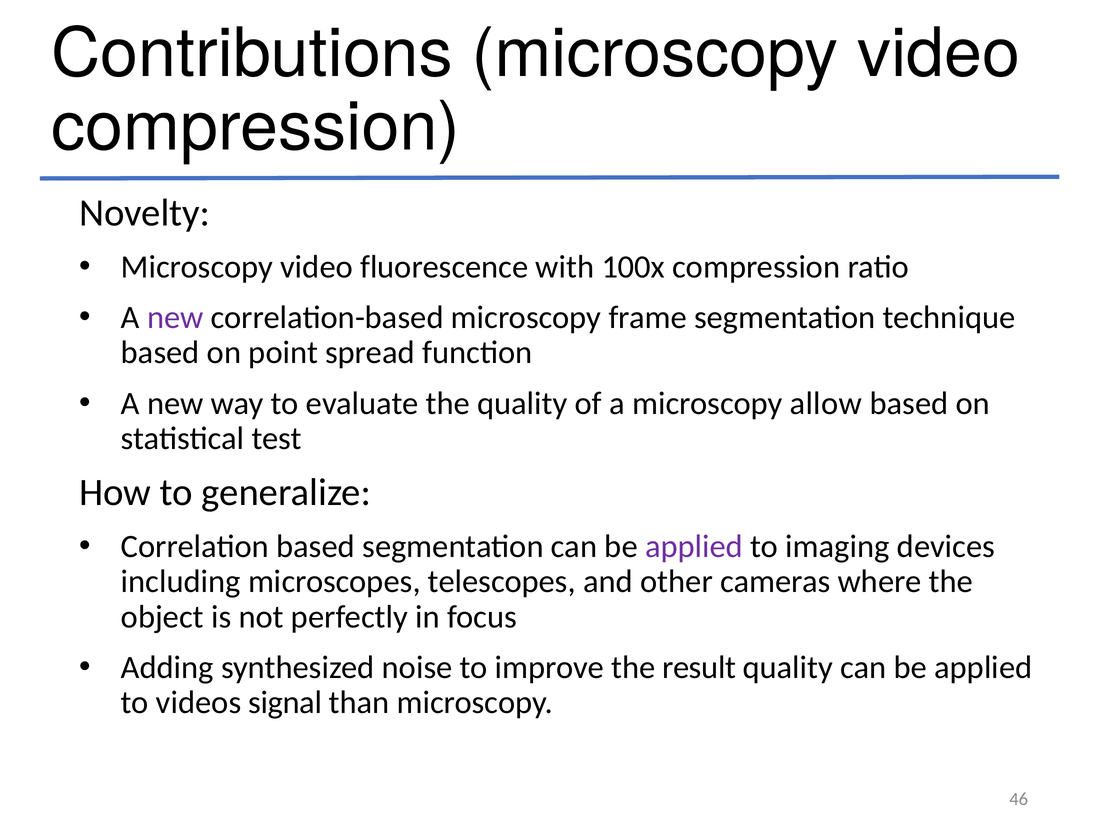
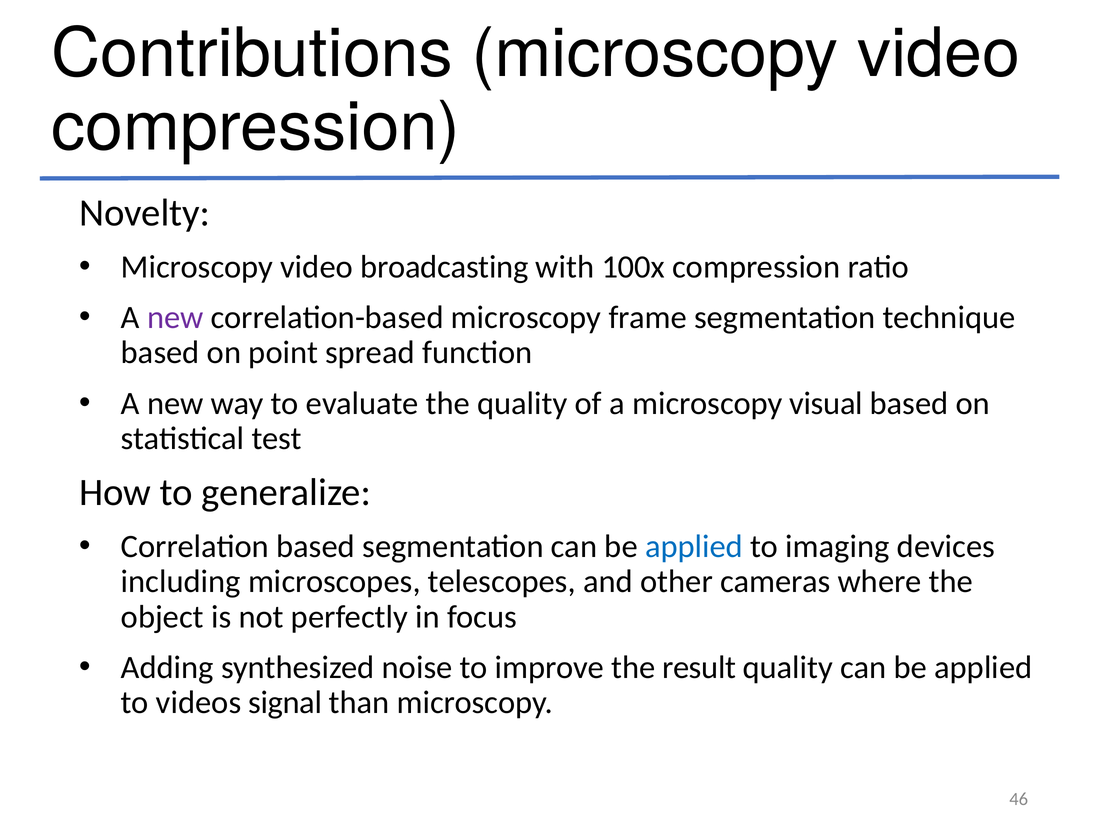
fluorescence: fluorescence -> broadcasting
allow: allow -> visual
applied at (694, 546) colour: purple -> blue
